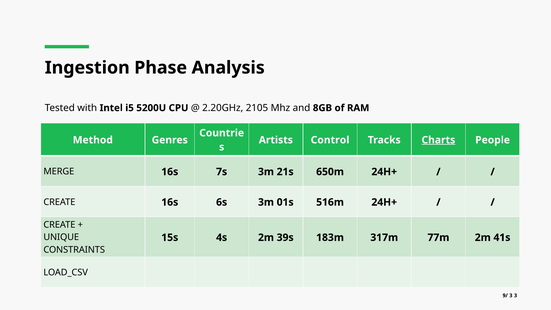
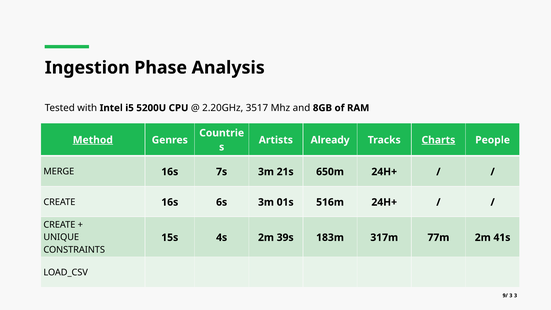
2105: 2105 -> 3517
Method underline: none -> present
Control: Control -> Already
